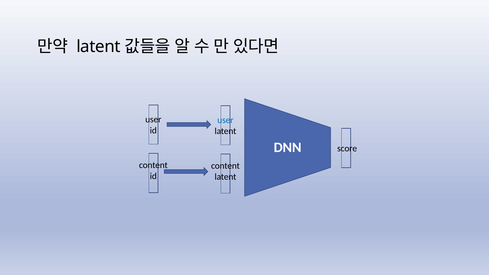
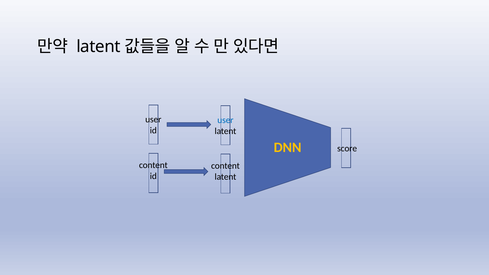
DNN colour: white -> yellow
